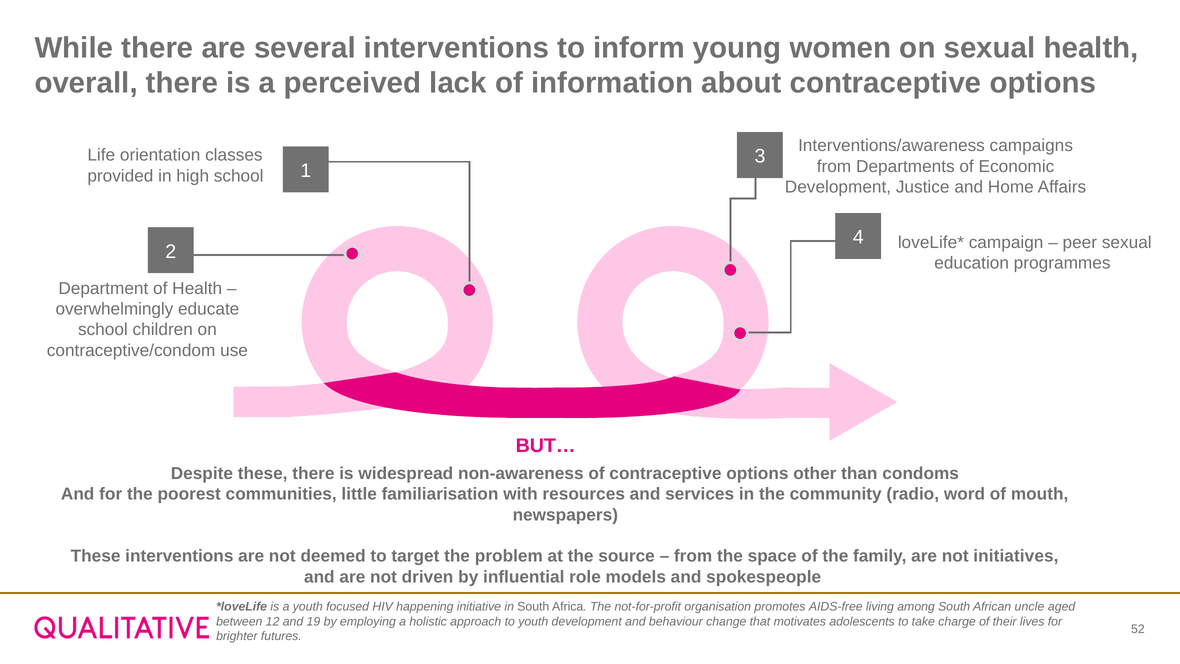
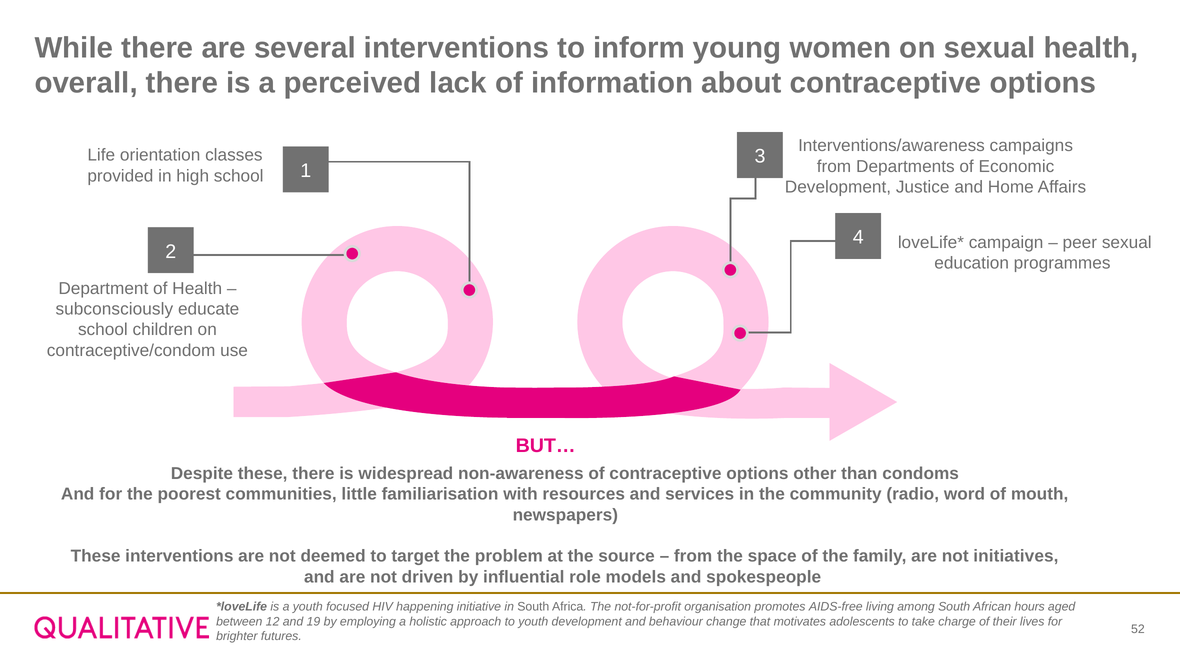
overwhelmingly: overwhelmingly -> subconsciously
uncle: uncle -> hours
